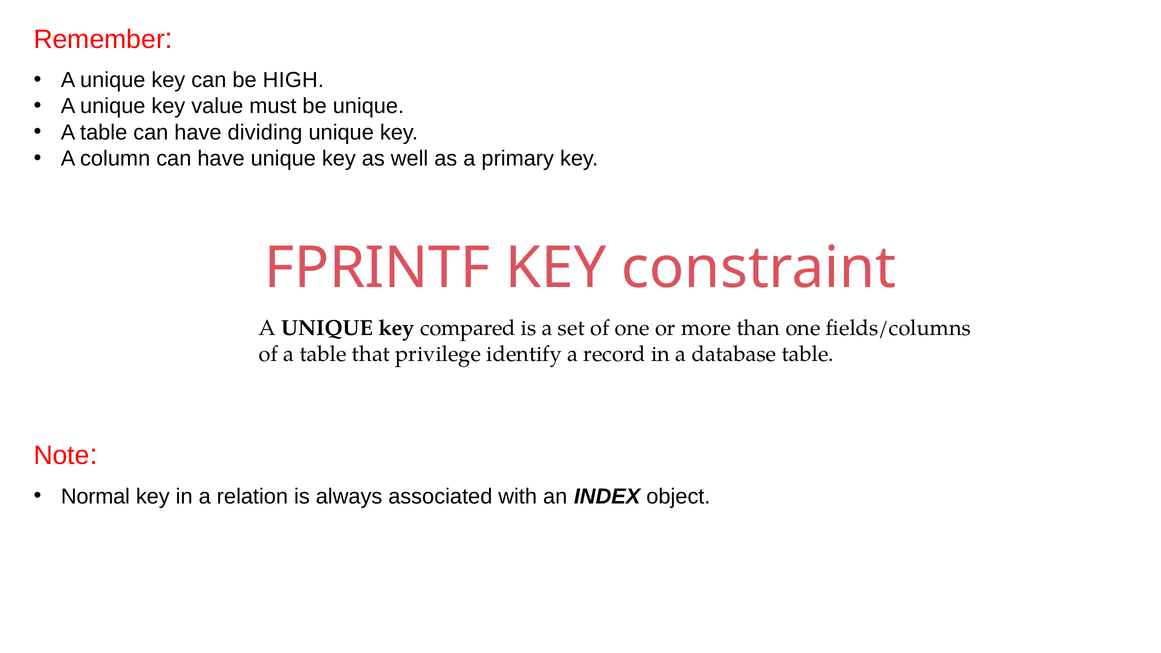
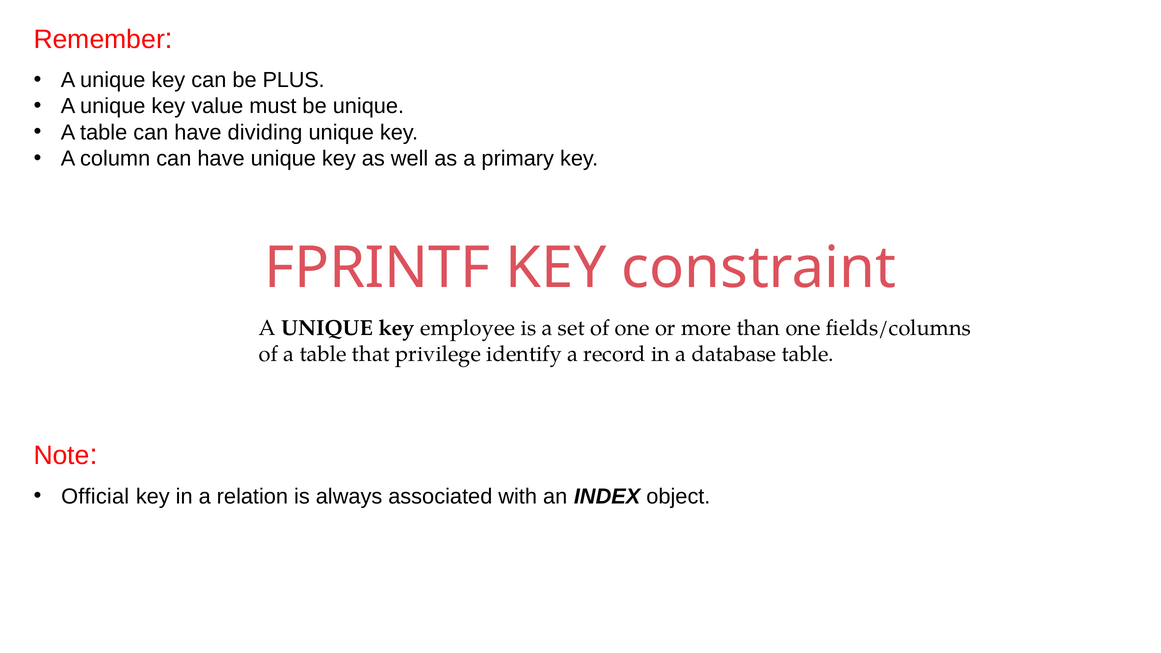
HIGH: HIGH -> PLUS
compared: compared -> employee
Normal: Normal -> Official
